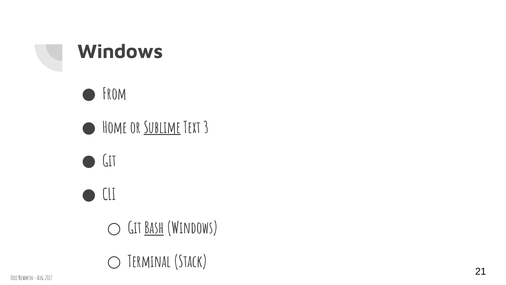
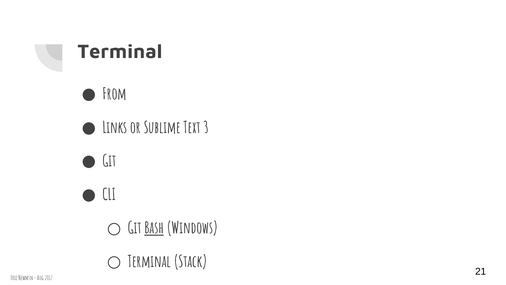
Windows at (120, 51): Windows -> Terminal
Home: Home -> Links
Sublime underline: present -> none
